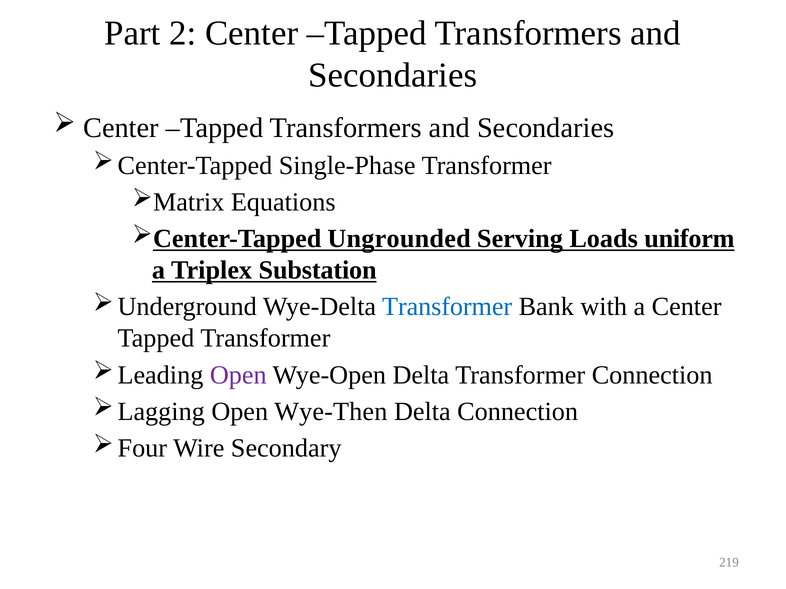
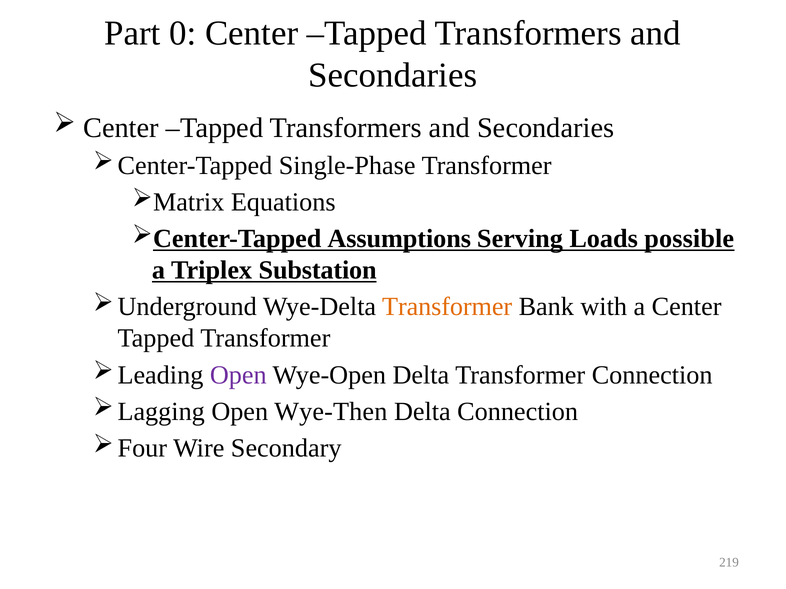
2: 2 -> 0
Ungrounded: Ungrounded -> Assumptions
uniform: uniform -> possible
Transformer at (447, 307) colour: blue -> orange
